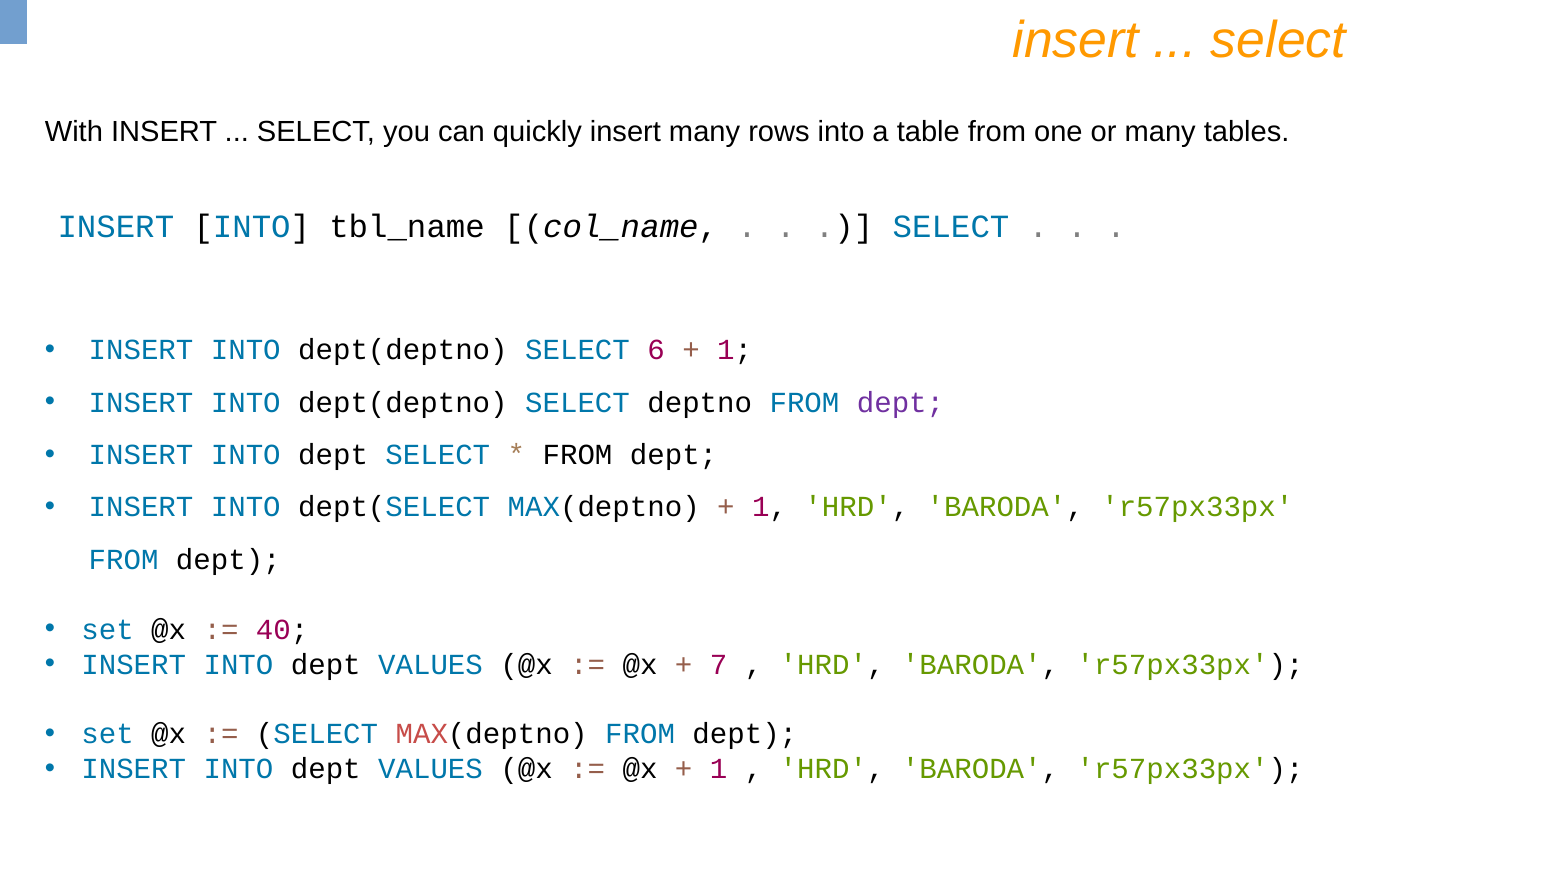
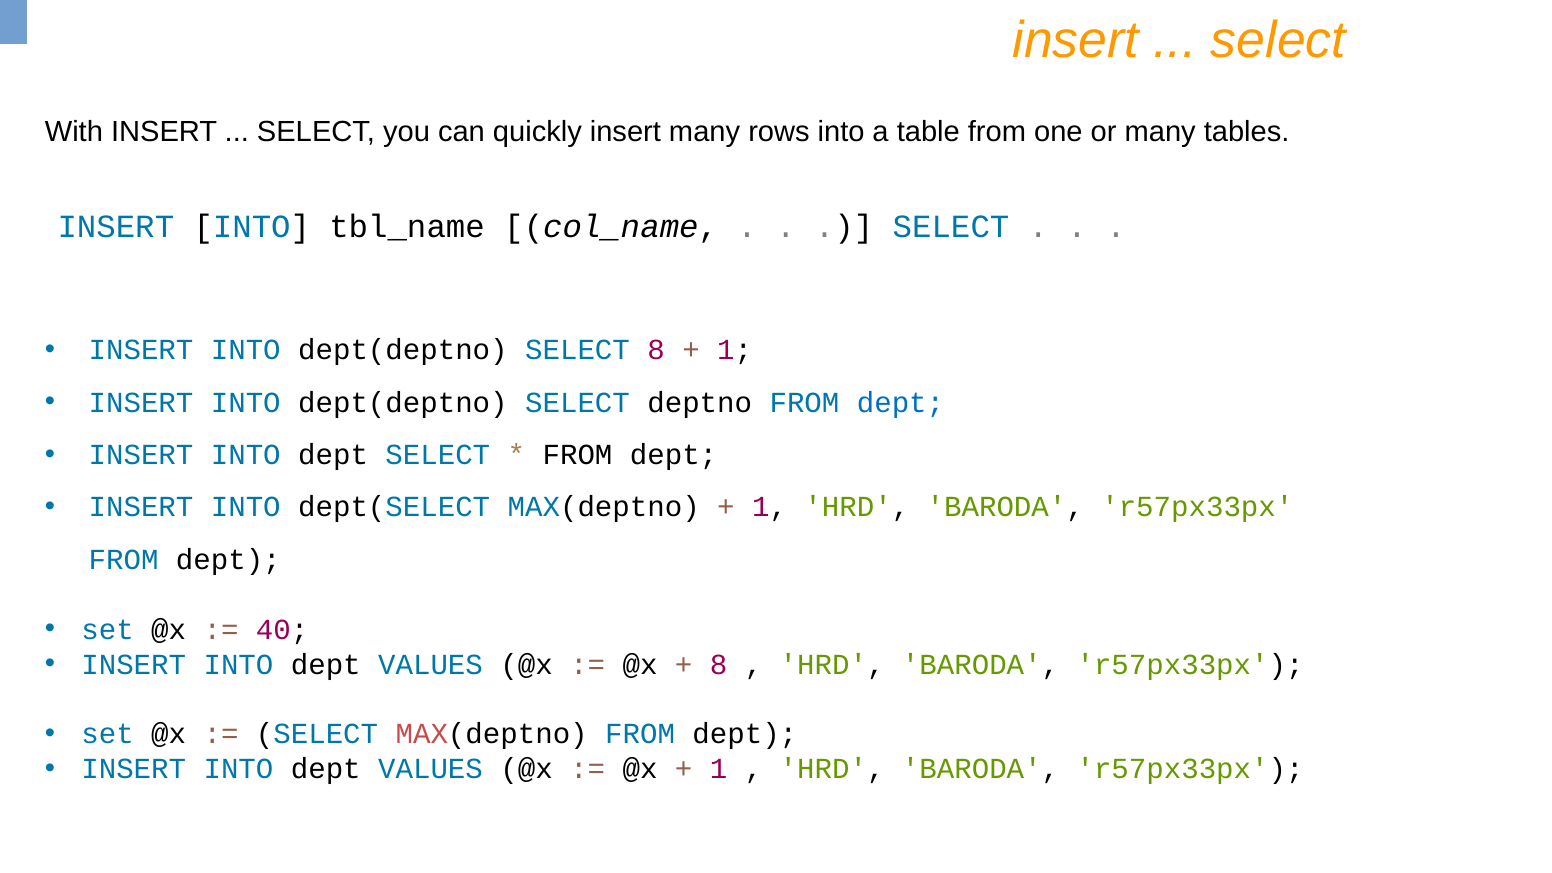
SELECT 6: 6 -> 8
dept at (901, 403) colour: purple -> blue
7 at (719, 665): 7 -> 8
